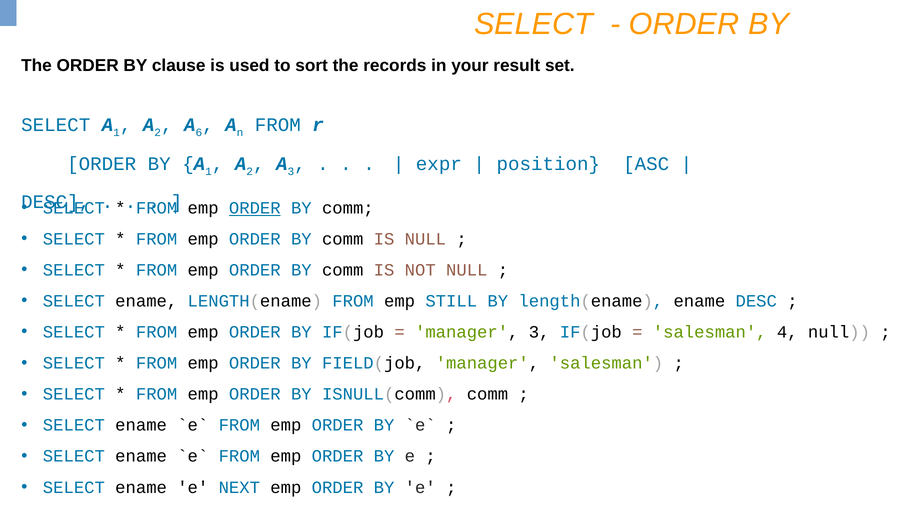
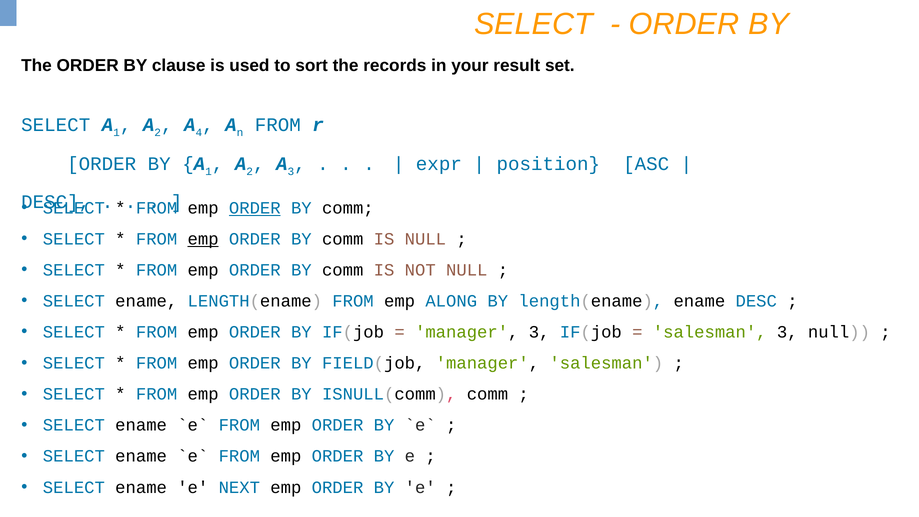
6: 6 -> 4
emp at (203, 239) underline: none -> present
STILL: STILL -> ALONG
salesman 4: 4 -> 3
